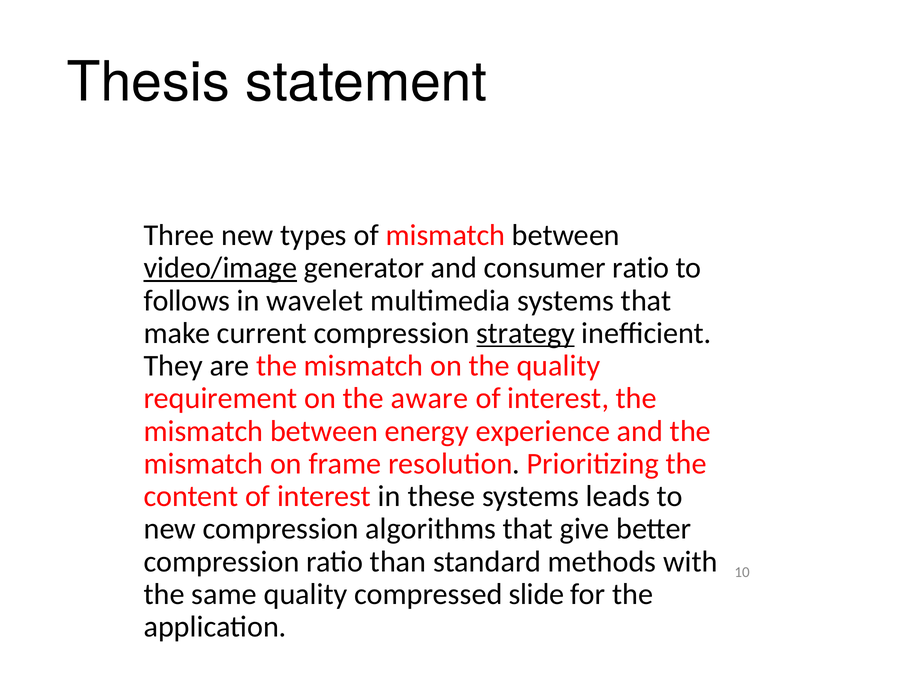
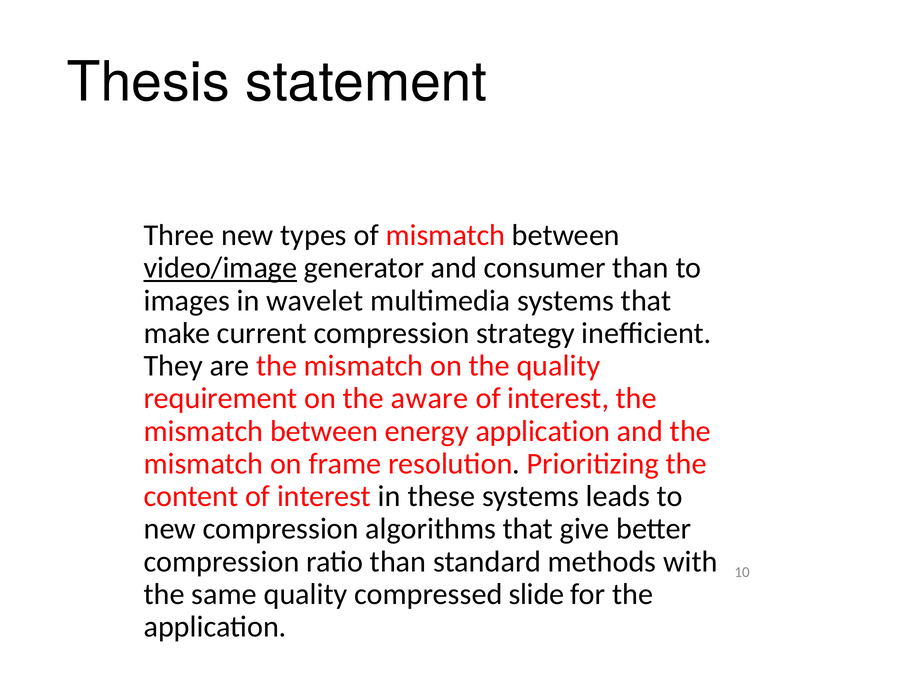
consumer ratio: ratio -> than
follows: follows -> images
strategy underline: present -> none
energy experience: experience -> application
